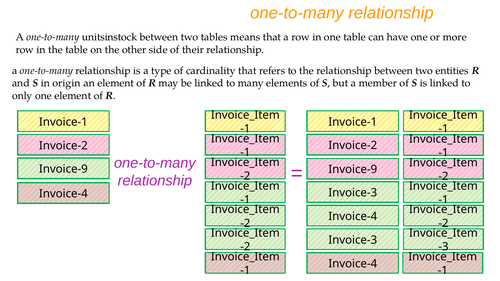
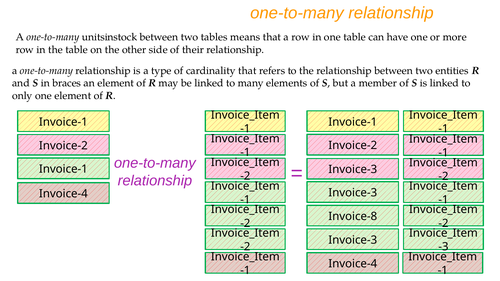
origin: origin -> braces
Invoice-9 at (63, 169): Invoice-9 -> Invoice-1
Invoice-9 at (353, 170): Invoice-9 -> Invoice-3
Invoice-4 at (353, 217): Invoice-4 -> Invoice-8
